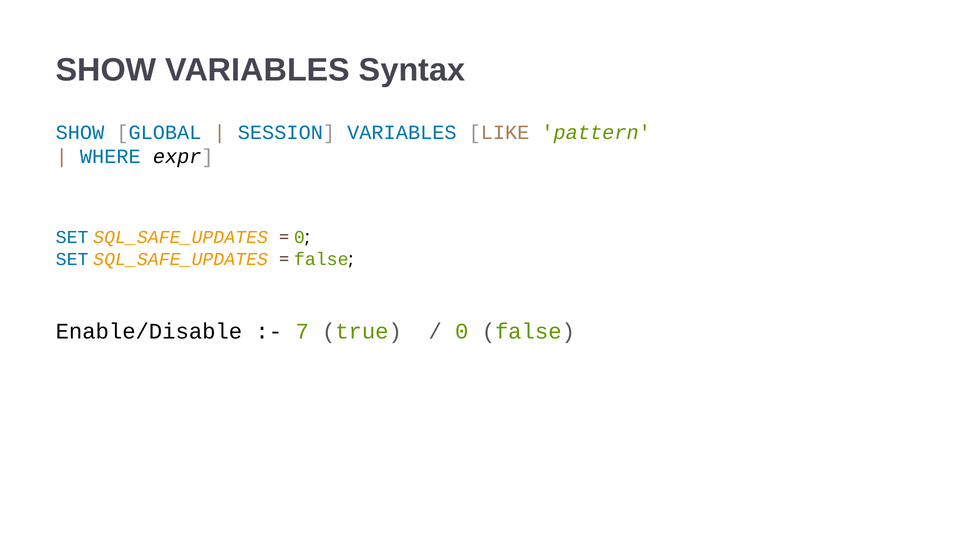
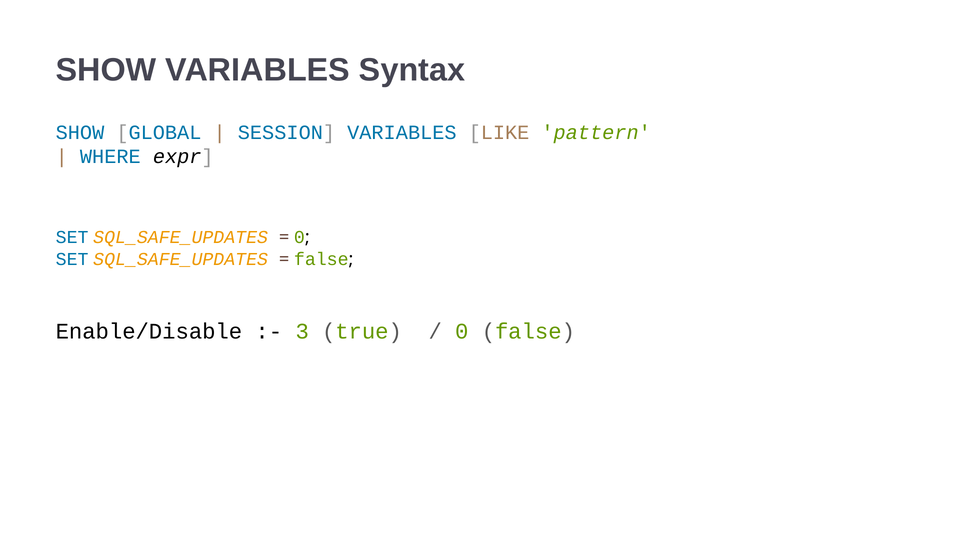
7: 7 -> 3
